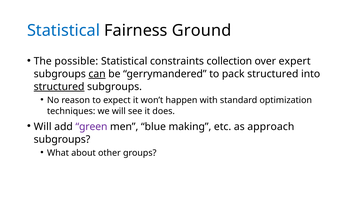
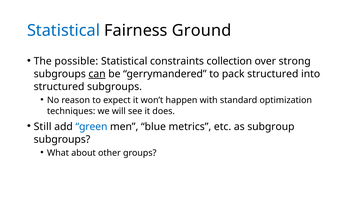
expert: expert -> strong
structured at (59, 87) underline: present -> none
Will at (43, 127): Will -> Still
green colour: purple -> blue
making: making -> metrics
approach: approach -> subgroup
